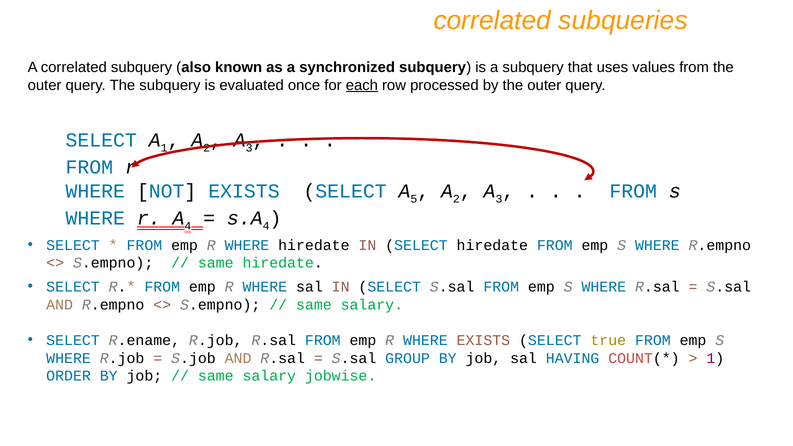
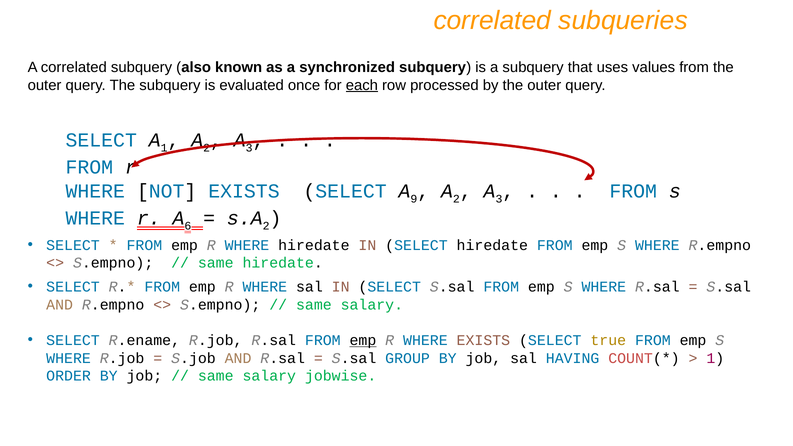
5: 5 -> 9
A 4: 4 -> 6
4 at (266, 226): 4 -> 2
emp at (363, 340) underline: none -> present
